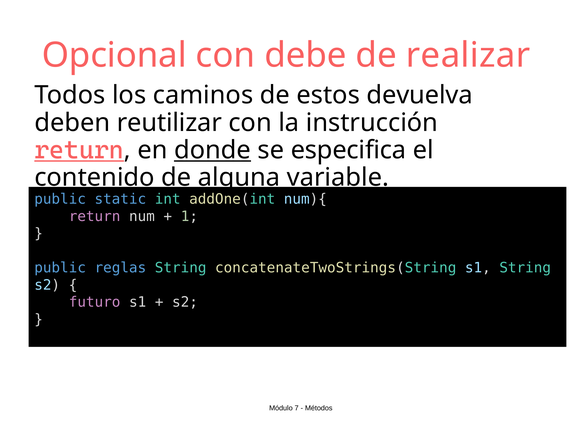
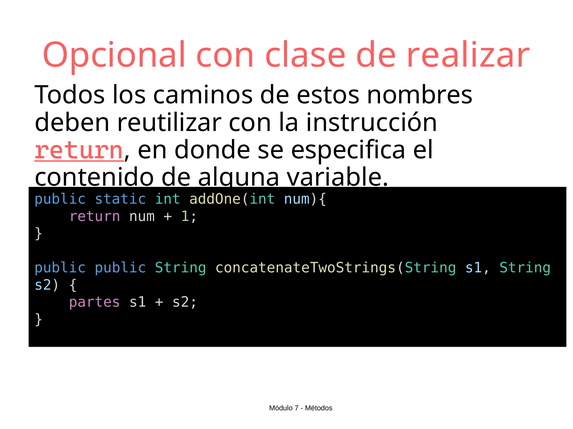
debe: debe -> clase
devuelva: devuelva -> nombres
donde underline: present -> none
public reglas: reglas -> public
futuro: futuro -> partes
